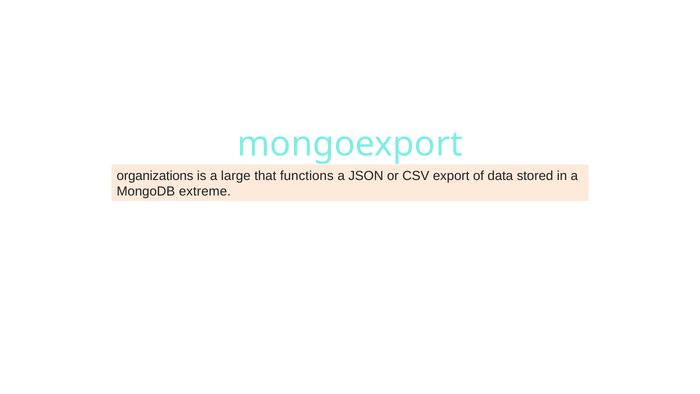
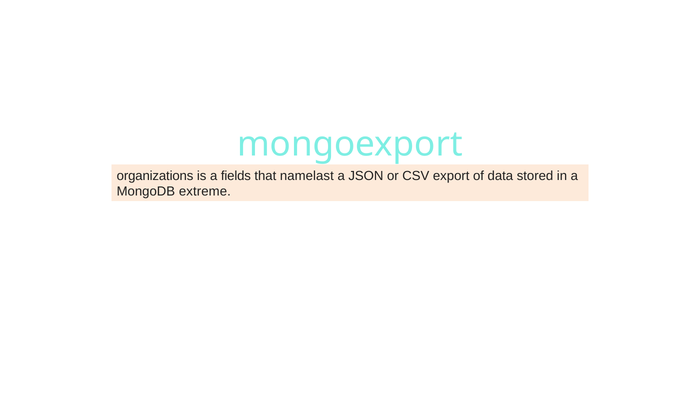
large: large -> fields
functions: functions -> namelast
